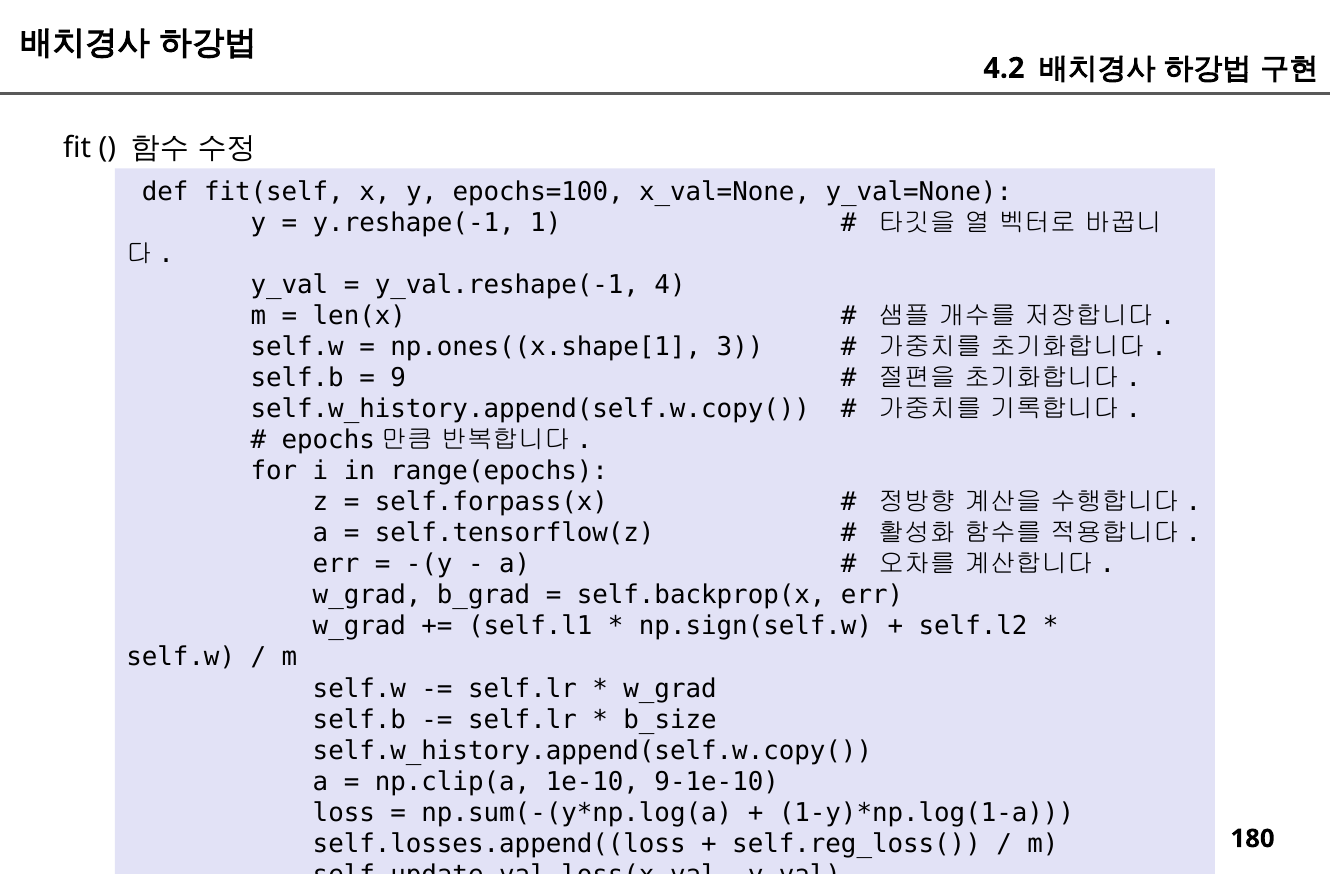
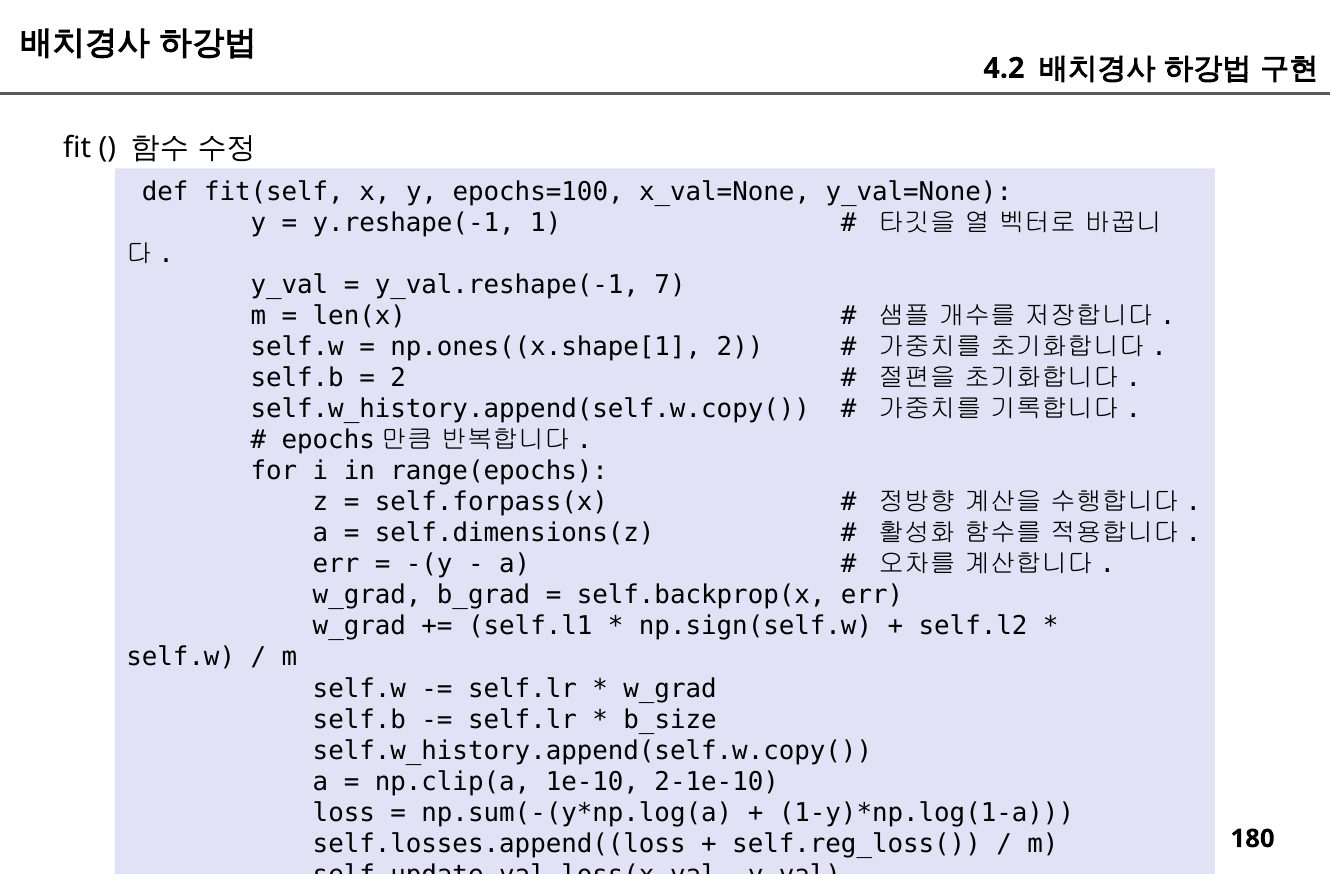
4: 4 -> 7
np.ones((x.shape[1 3: 3 -> 2
9 at (398, 378): 9 -> 2
self.tensorflow(z: self.tensorflow(z -> self.dimensions(z
9-1e-10: 9-1e-10 -> 2-1e-10
